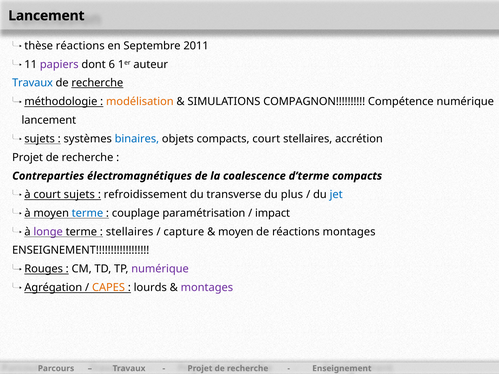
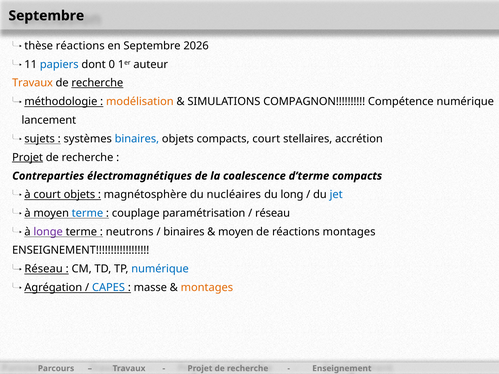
Lancement at (46, 16): Lancement -> Septembre
2011: 2011 -> 2026
papiers colour: purple -> blue
6: 6 -> 0
Travaux at (33, 83) colour: blue -> orange
Projet at (28, 157) underline: none -> present
court sujets: sujets -> objets
refroidissement: refroidissement -> magnétosphère
transverse: transverse -> nucléaires
plus: plus -> long
impact at (273, 213): impact -> réseau
stellaires at (130, 232): stellaires -> neutrons
capture at (184, 232): capture -> binaires
Rouges at (44, 269): Rouges -> Réseau
numérique at (160, 269) colour: purple -> blue
CAPES colour: orange -> blue
lourds: lourds -> masse
montages at (207, 288) colour: purple -> orange
